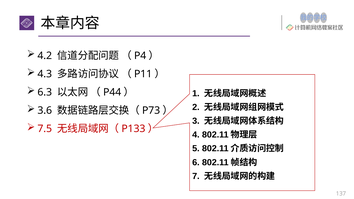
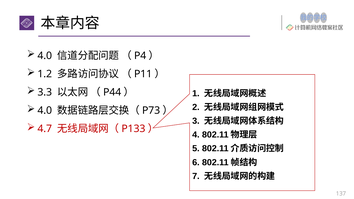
4.2 at (45, 56): 4.2 -> 4.0
4.3: 4.3 -> 1.2
6.3: 6.3 -> 3.3
3.6 at (45, 111): 3.6 -> 4.0
7.5: 7.5 -> 4.7
